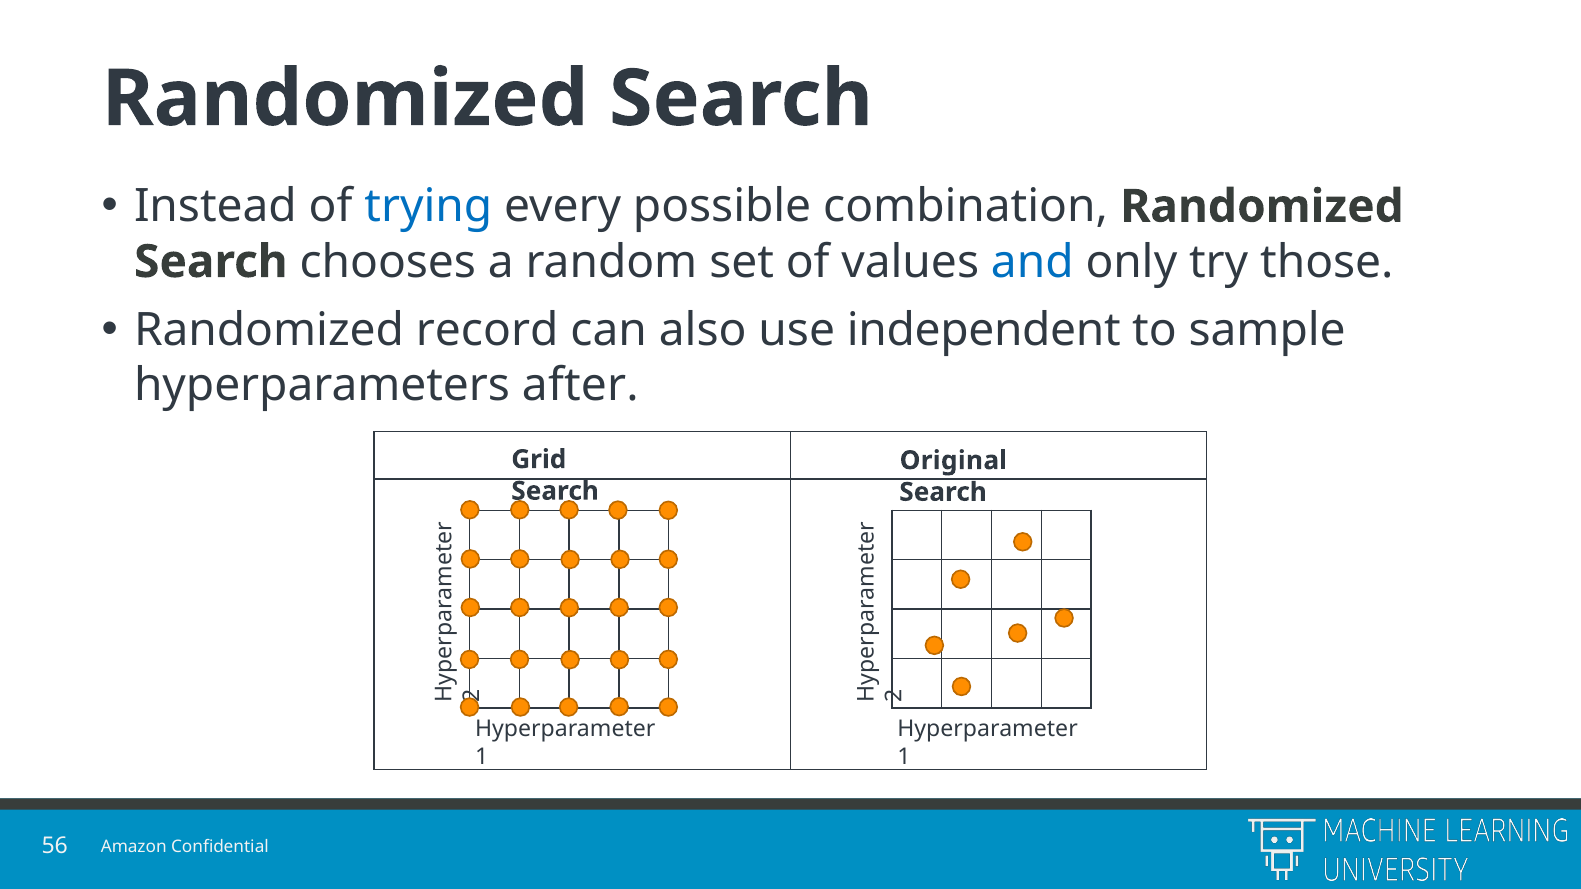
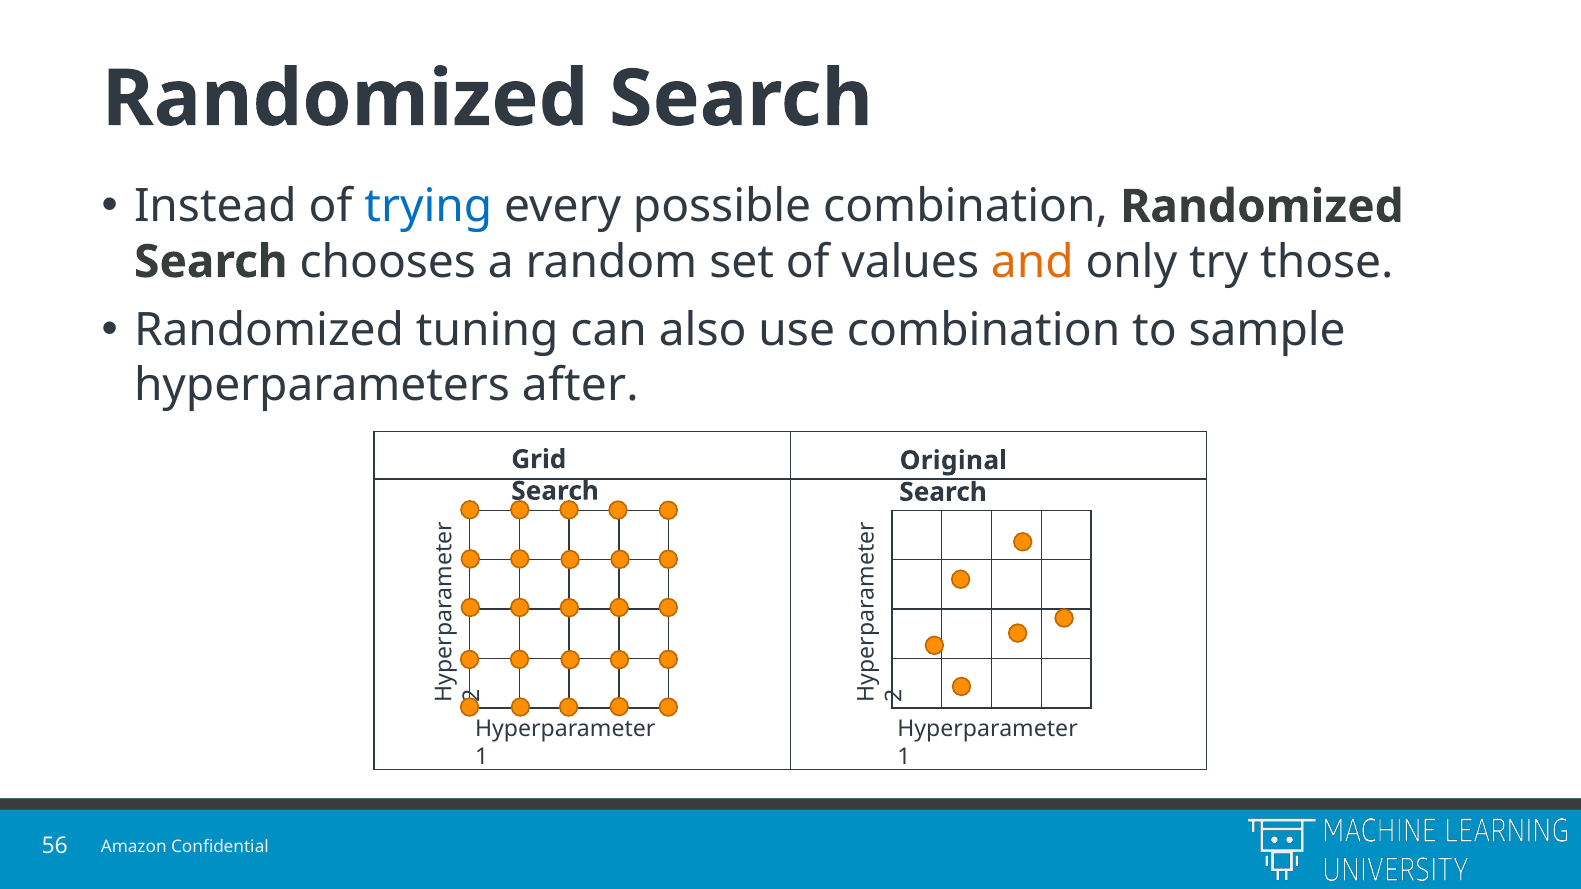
and colour: blue -> orange
record: record -> tuning
use independent: independent -> combination
